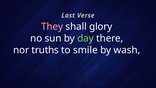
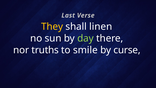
They colour: pink -> yellow
glory: glory -> linen
wash: wash -> curse
